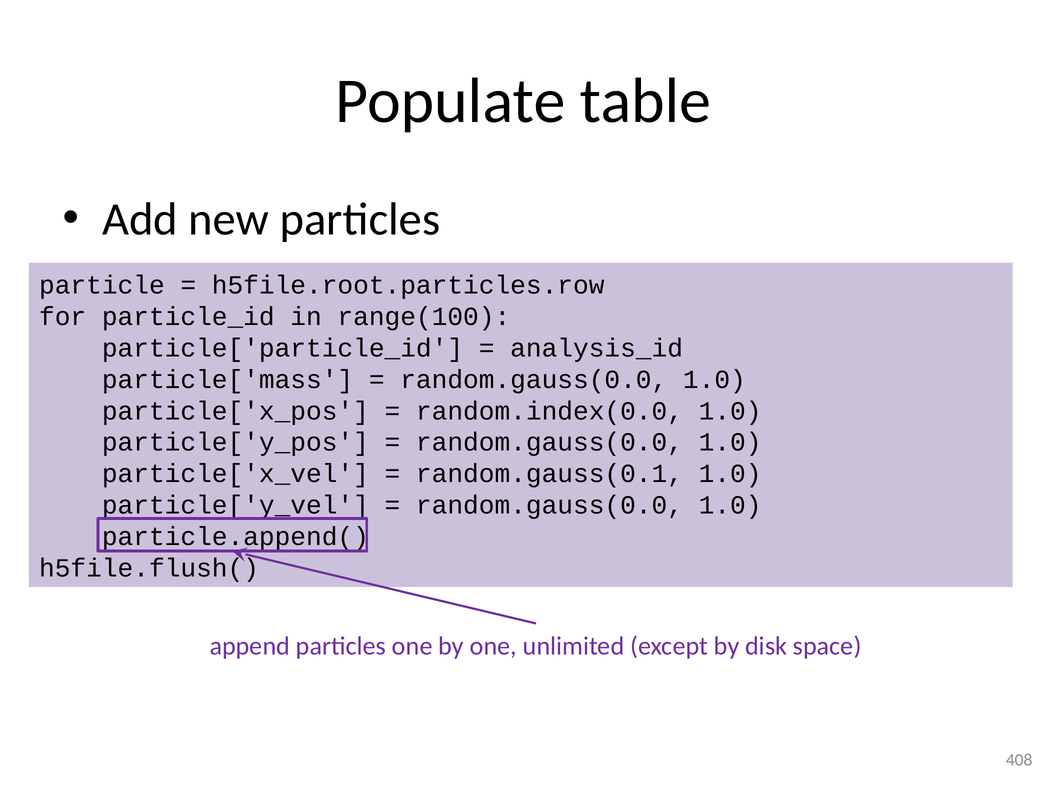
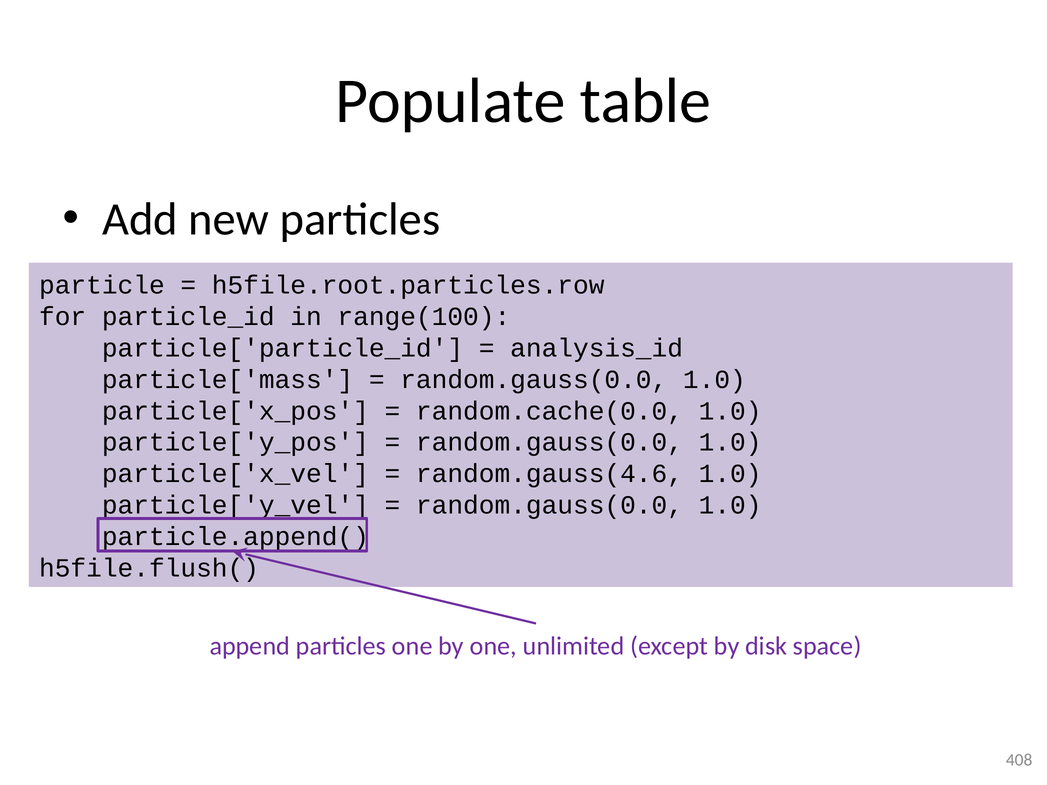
random.index(0.0: random.index(0.0 -> random.cache(0.0
random.gauss(0.1: random.gauss(0.1 -> random.gauss(4.6
